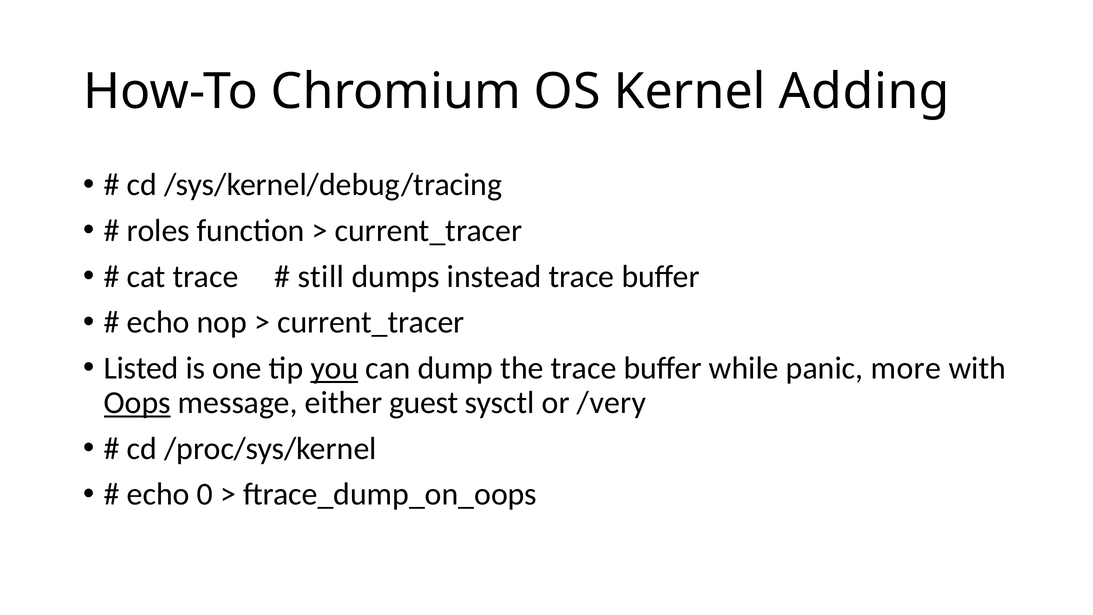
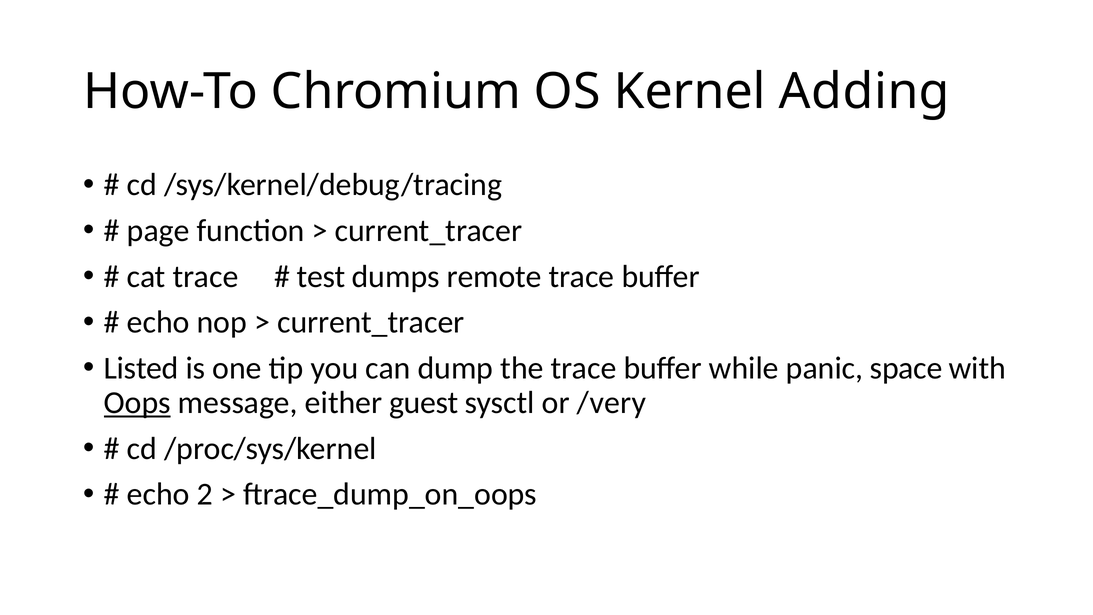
roles: roles -> page
still: still -> test
instead: instead -> remote
you underline: present -> none
more: more -> space
0: 0 -> 2
